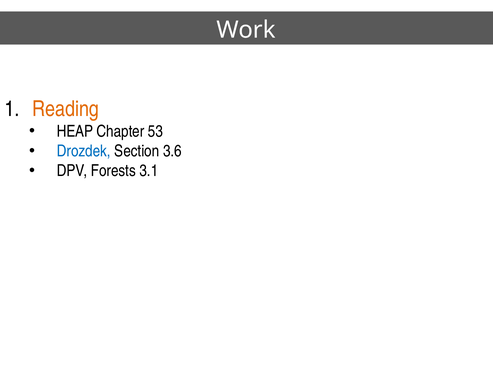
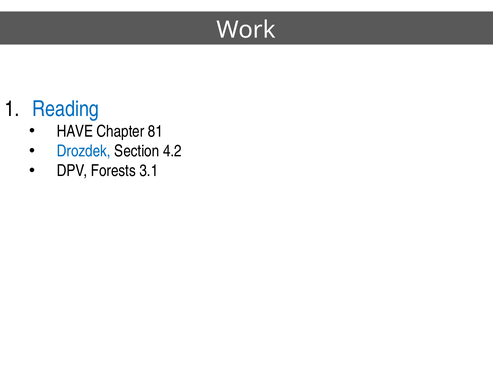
Reading colour: orange -> blue
HEAP: HEAP -> HAVE
53: 53 -> 81
3.6: 3.6 -> 4.2
